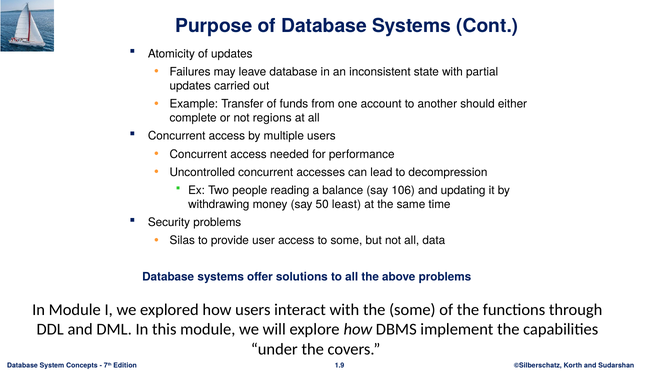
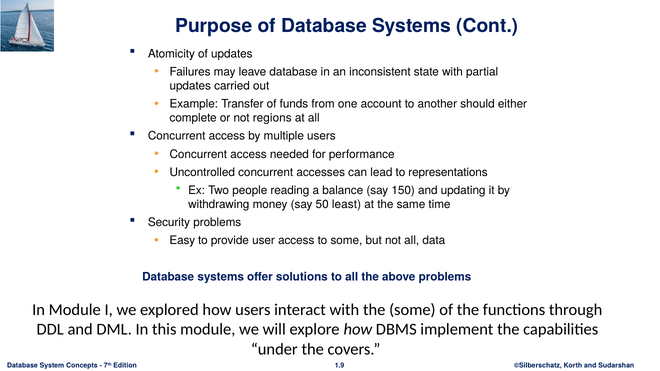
decompression: decompression -> representations
106: 106 -> 150
Silas: Silas -> Easy
